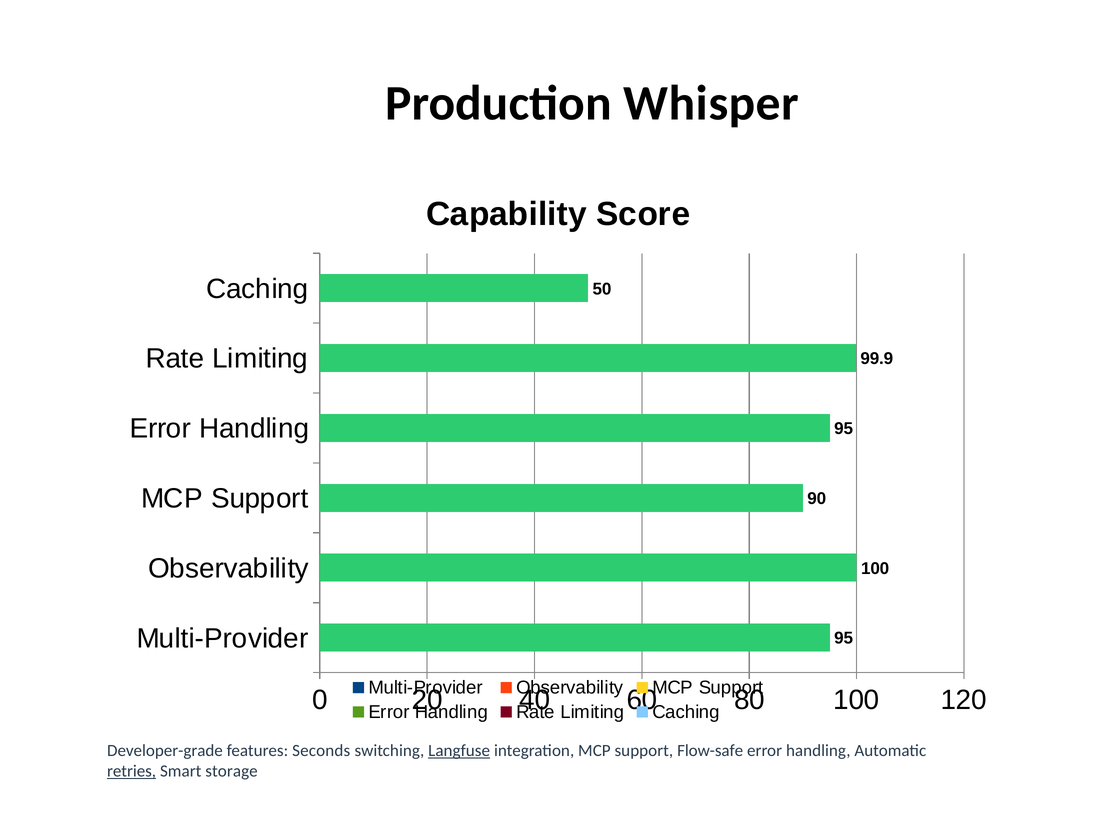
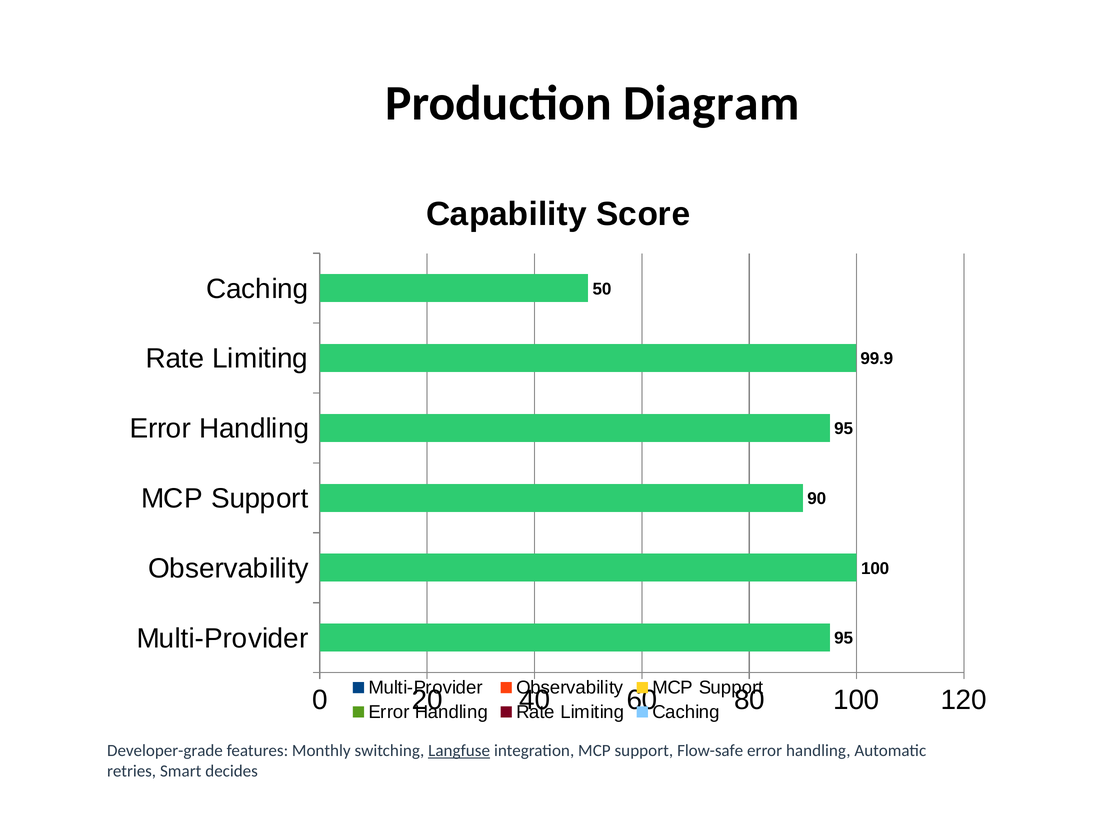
Whisper: Whisper -> Diagram
Seconds: Seconds -> Monthly
retries underline: present -> none
storage: storage -> decides
